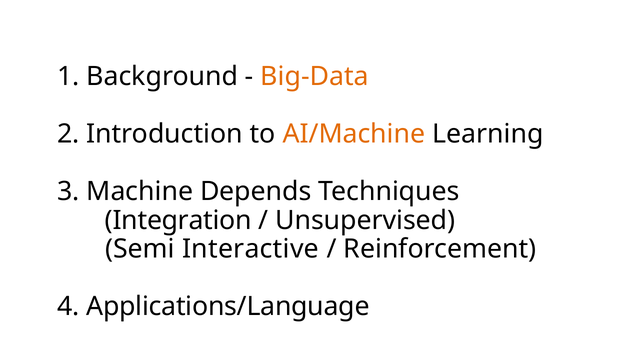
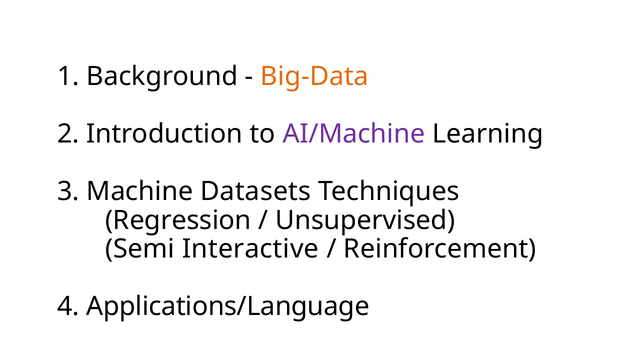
AI/Machine colour: orange -> purple
Depends: Depends -> Datasets
Integration: Integration -> Regression
